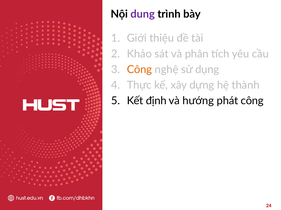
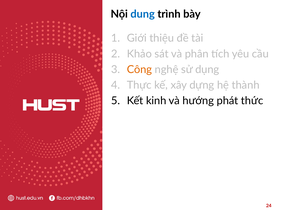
dung colour: purple -> blue
định: định -> kinh
phát công: công -> thức
